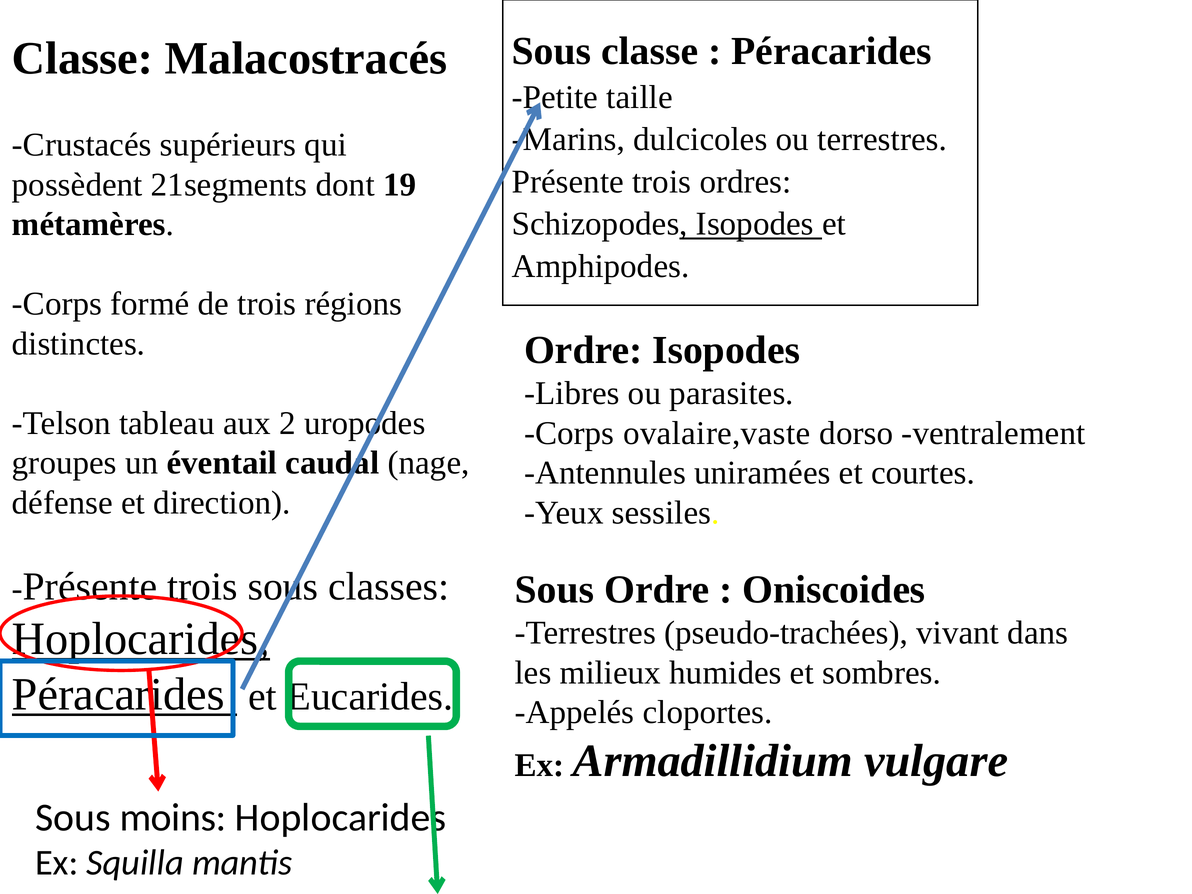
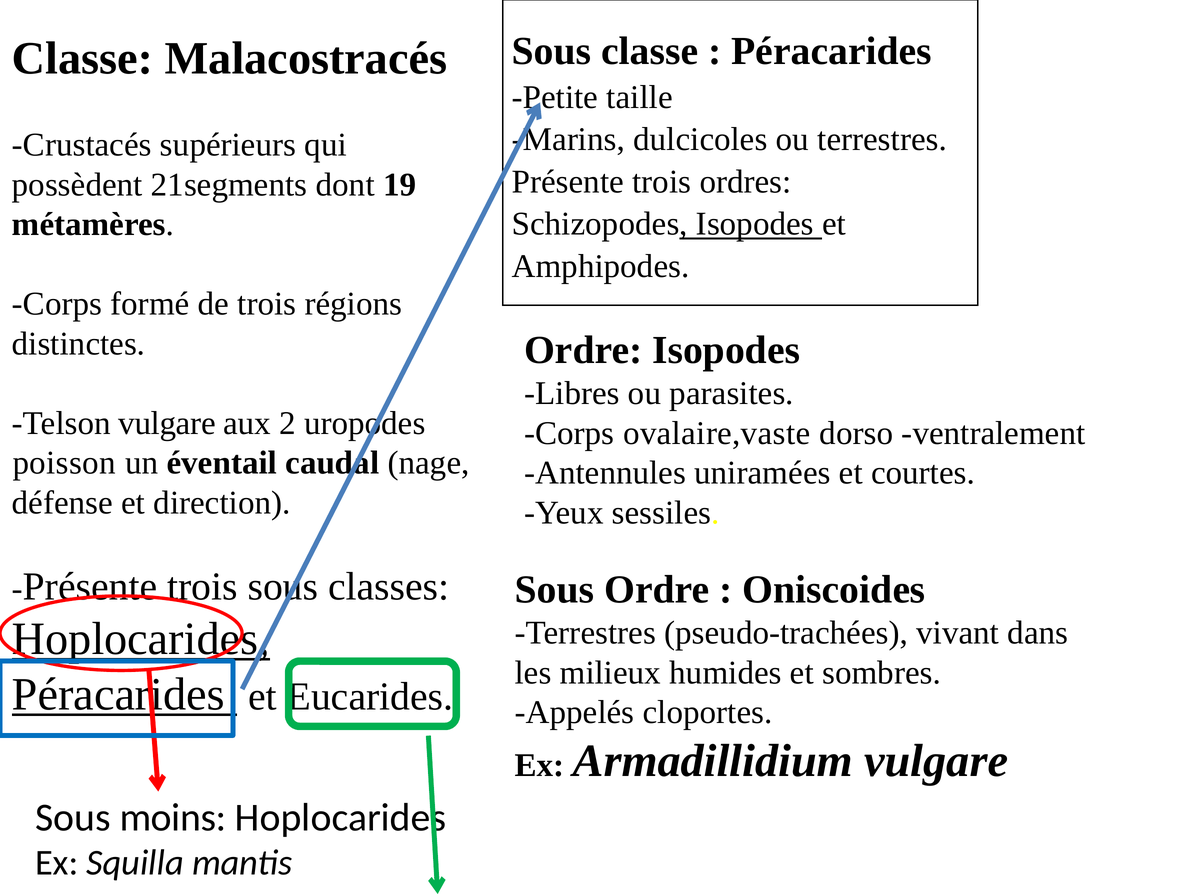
Telson tableau: tableau -> vulgare
groupes: groupes -> poisson
